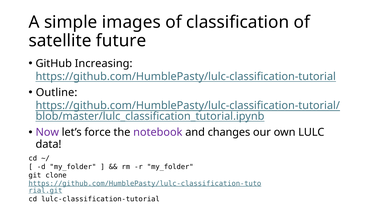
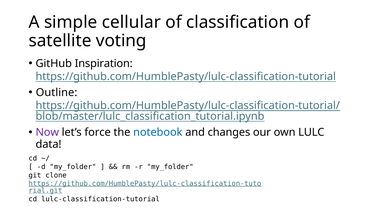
images: images -> cellular
future: future -> voting
Increasing: Increasing -> Inspiration
notebook colour: purple -> blue
